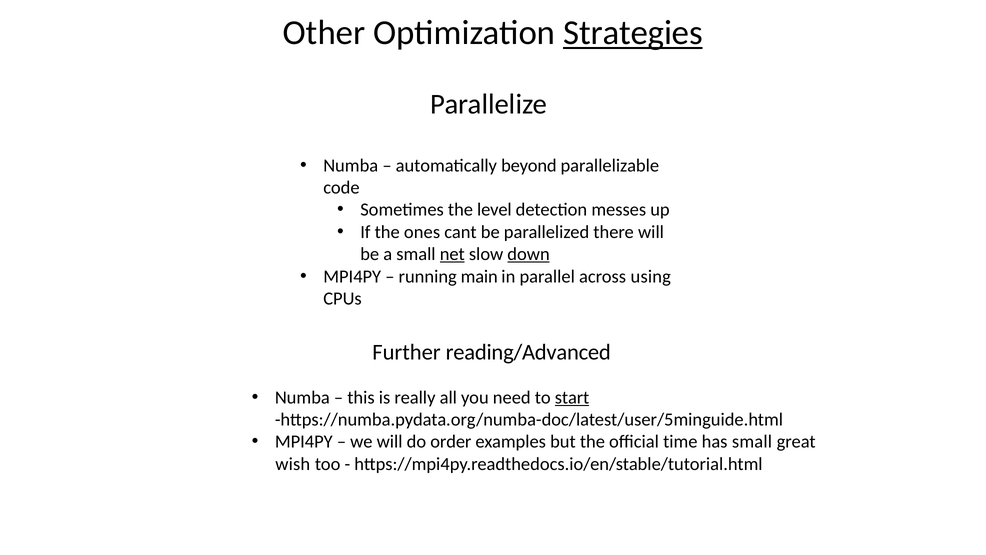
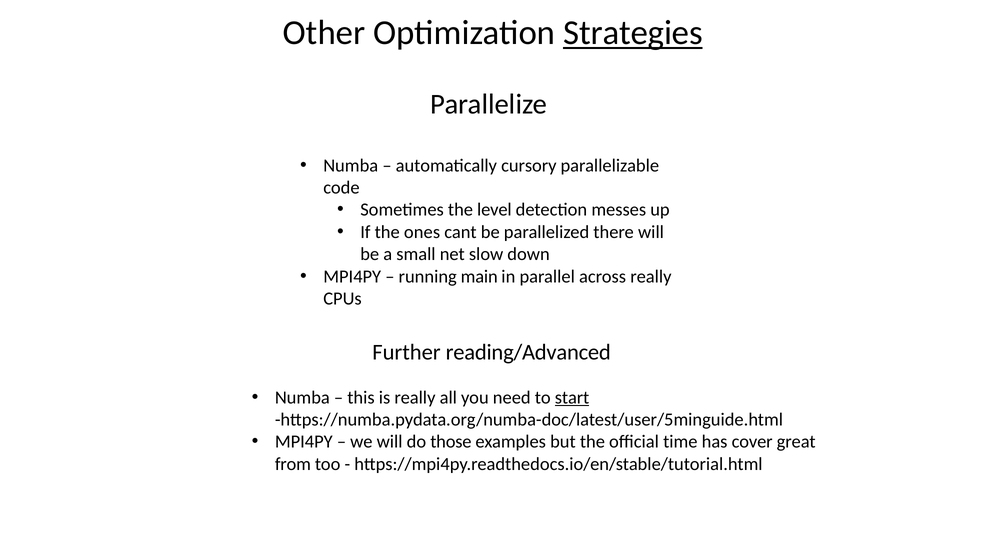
beyond: beyond -> cursory
net underline: present -> none
down underline: present -> none
across using: using -> really
order: order -> those
has small: small -> cover
wish: wish -> from
